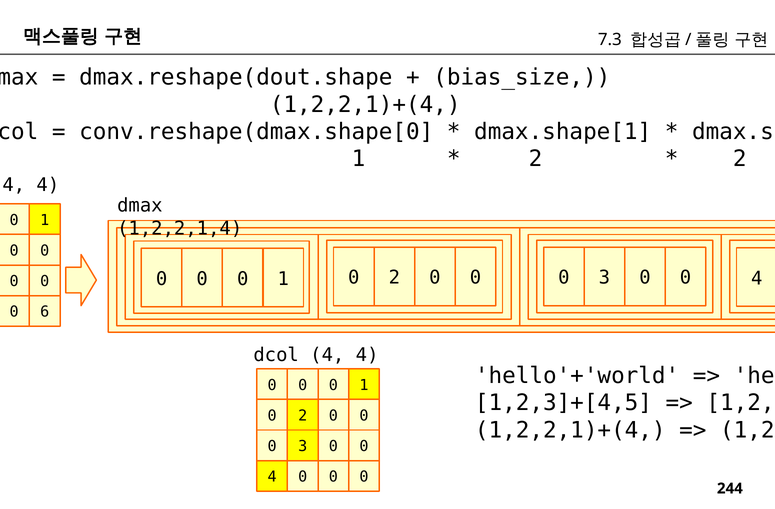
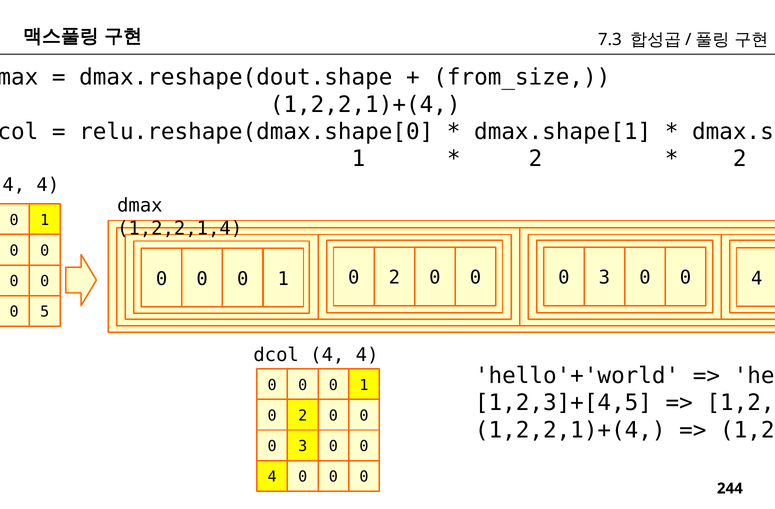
bias_size: bias_size -> from_size
conv.reshape(dmax.shape[0: conv.reshape(dmax.shape[0 -> relu.reshape(dmax.shape[0
6: 6 -> 5
